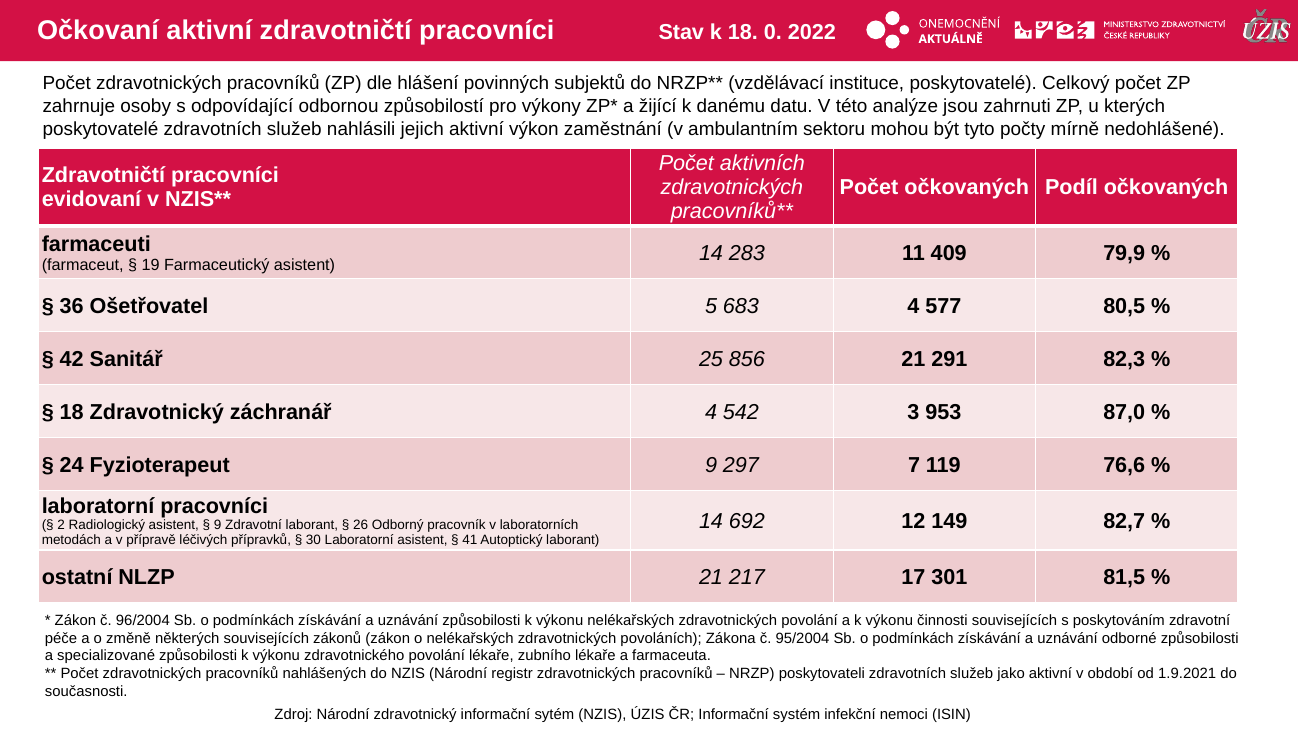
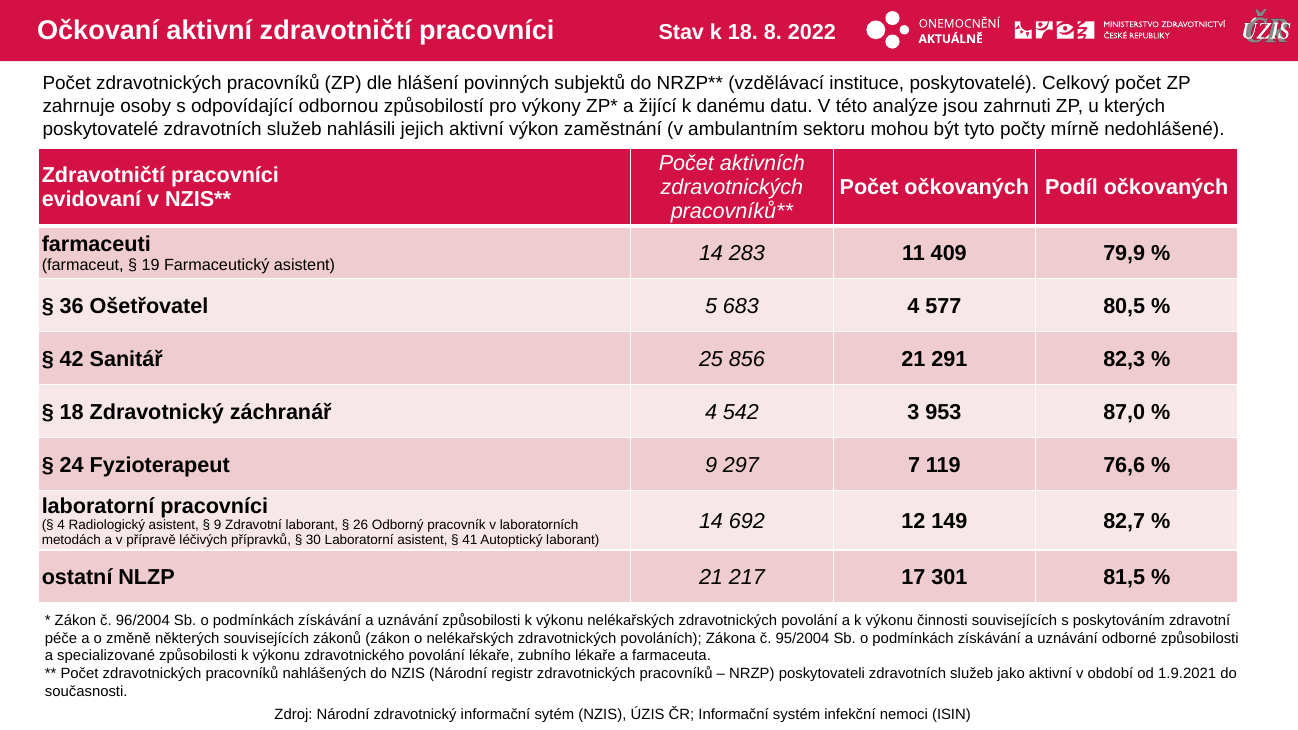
0: 0 -> 8
2 at (61, 525): 2 -> 4
